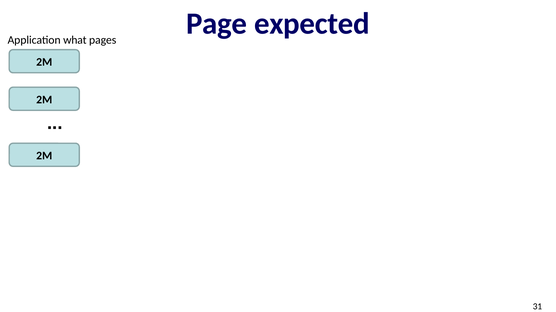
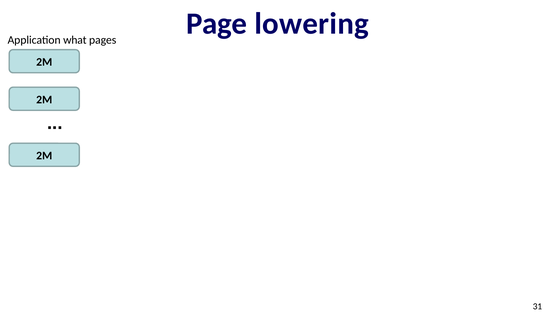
expected: expected -> lowering
